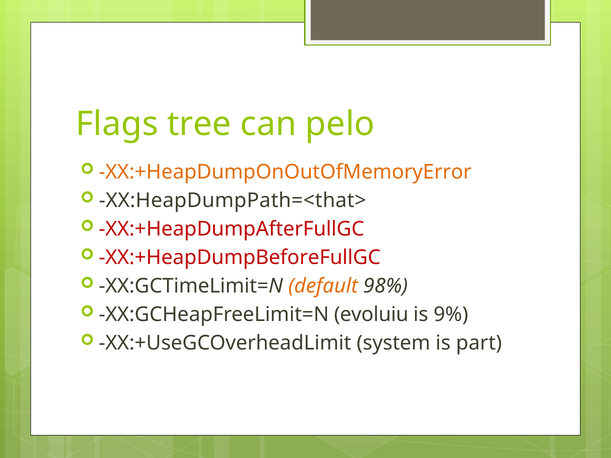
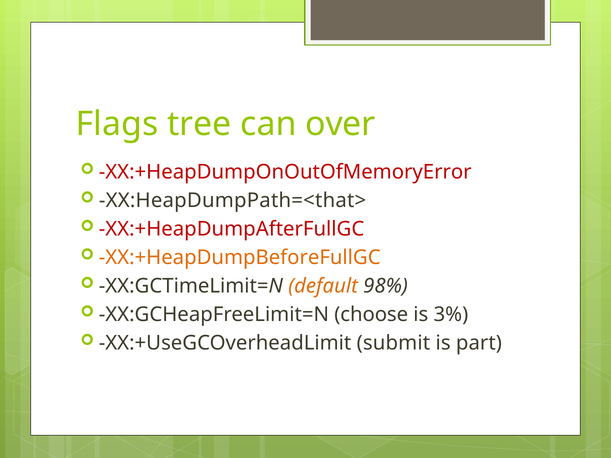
pelo: pelo -> over
XX:+HeapDumpOnOutOfMemoryError colour: orange -> red
XX:+HeapDumpBeforeFullGC colour: red -> orange
evoluiu: evoluiu -> choose
9%: 9% -> 3%
system: system -> submit
